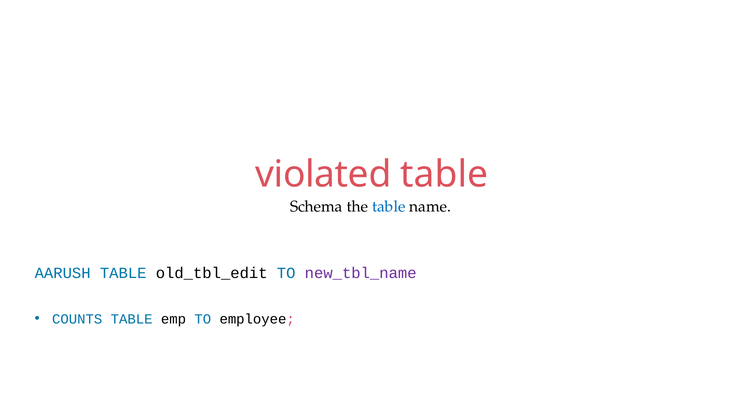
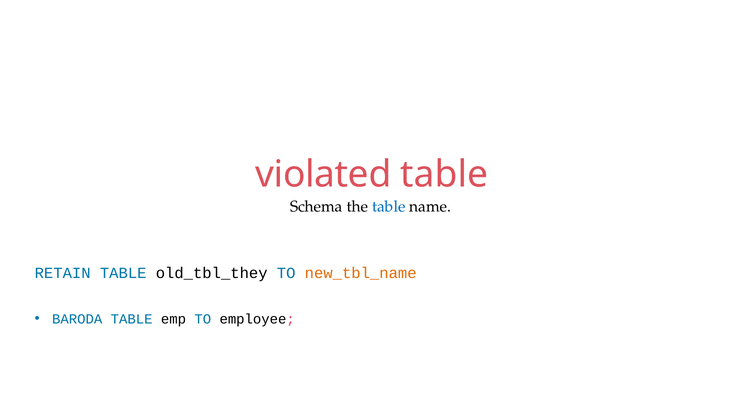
AARUSH: AARUSH -> RETAIN
old_tbl_edit: old_tbl_edit -> old_tbl_they
new_tbl_name colour: purple -> orange
COUNTS: COUNTS -> BARODA
